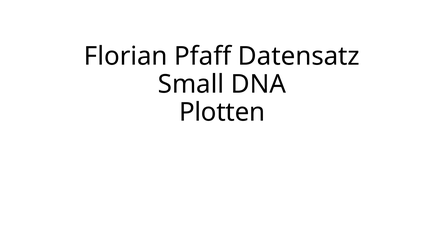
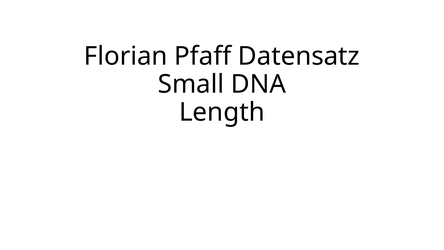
Plotten: Plotten -> Length
